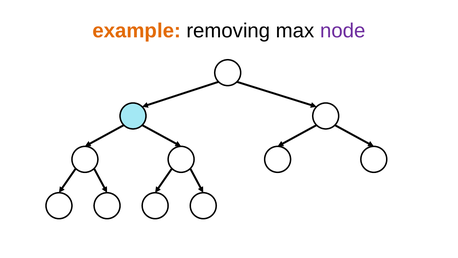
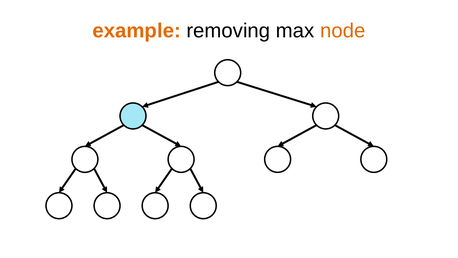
node colour: purple -> orange
